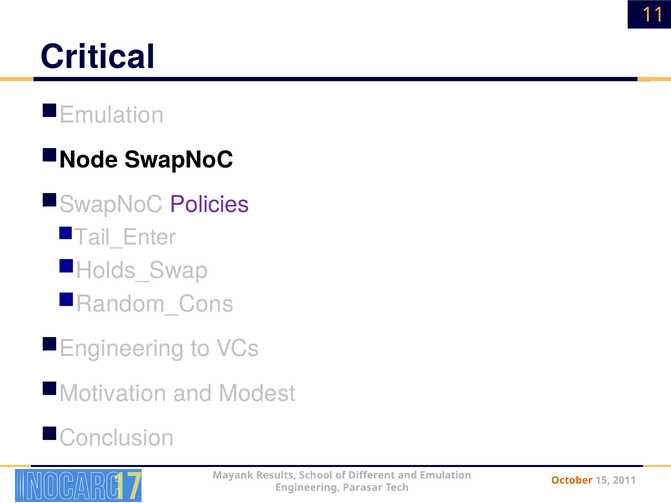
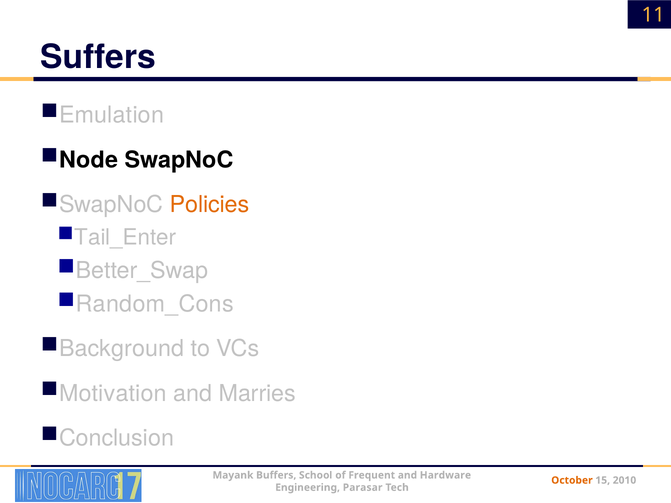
Critical: Critical -> Suffers
Policies colour: purple -> orange
Holds_Swap: Holds_Swap -> Better_Swap
Engineering at (122, 349): Engineering -> Background
Modest: Modest -> Marries
Results: Results -> Buffers
Different: Different -> Frequent
and Emulation: Emulation -> Hardware
2011: 2011 -> 2010
